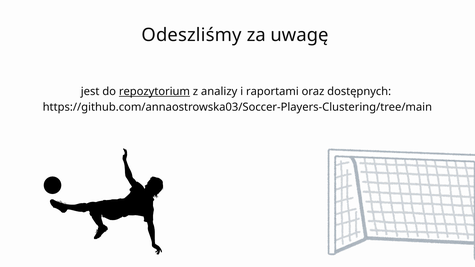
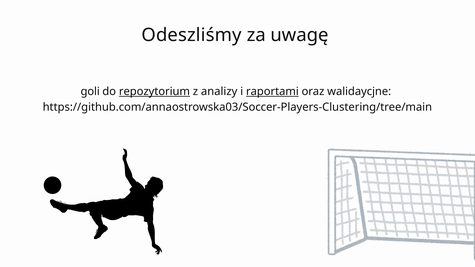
jest: jest -> goli
raportami underline: none -> present
dostępnych: dostępnych -> walidaycjne
